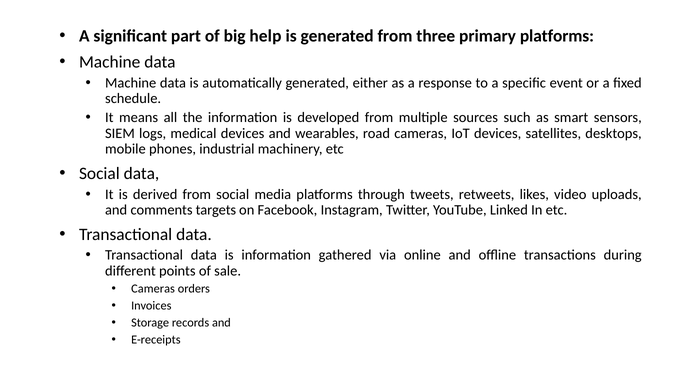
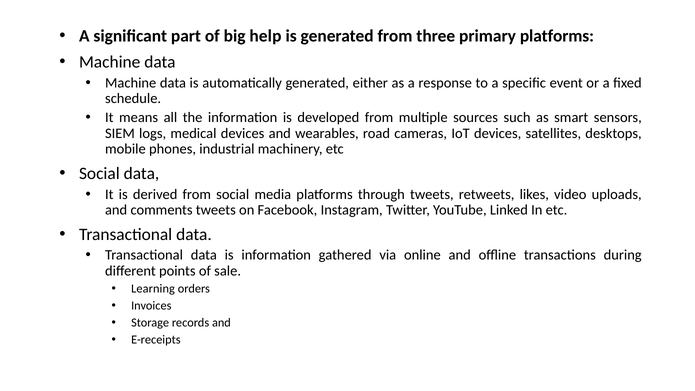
comments targets: targets -> tweets
Cameras at (153, 289): Cameras -> Learning
